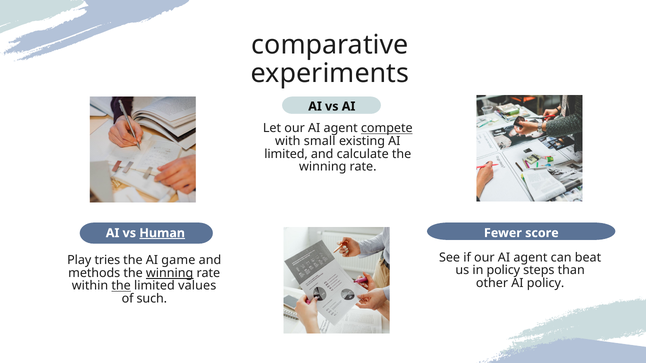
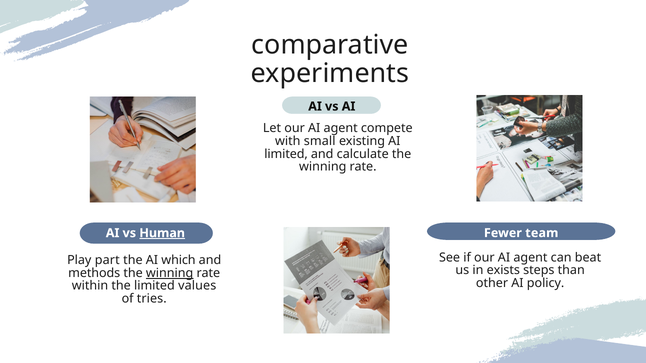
compete underline: present -> none
score: score -> team
tries: tries -> part
game: game -> which
in policy: policy -> exists
the at (121, 286) underline: present -> none
such: such -> tries
